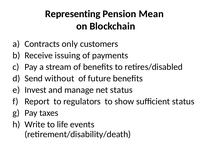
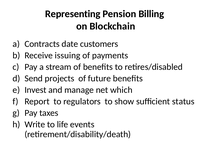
Mean: Mean -> Billing
only: only -> date
without: without -> projects
net status: status -> which
